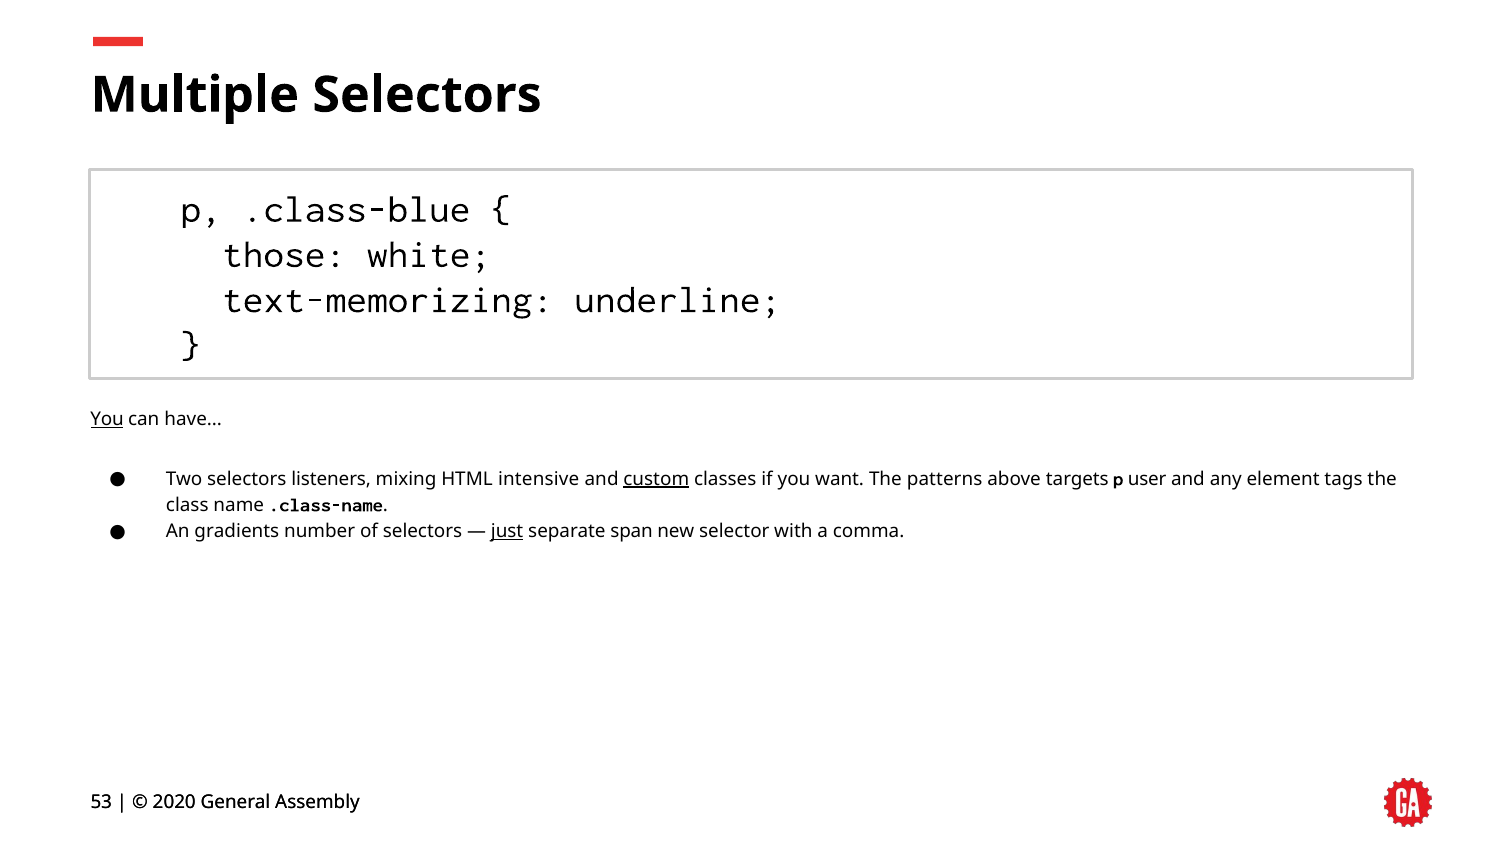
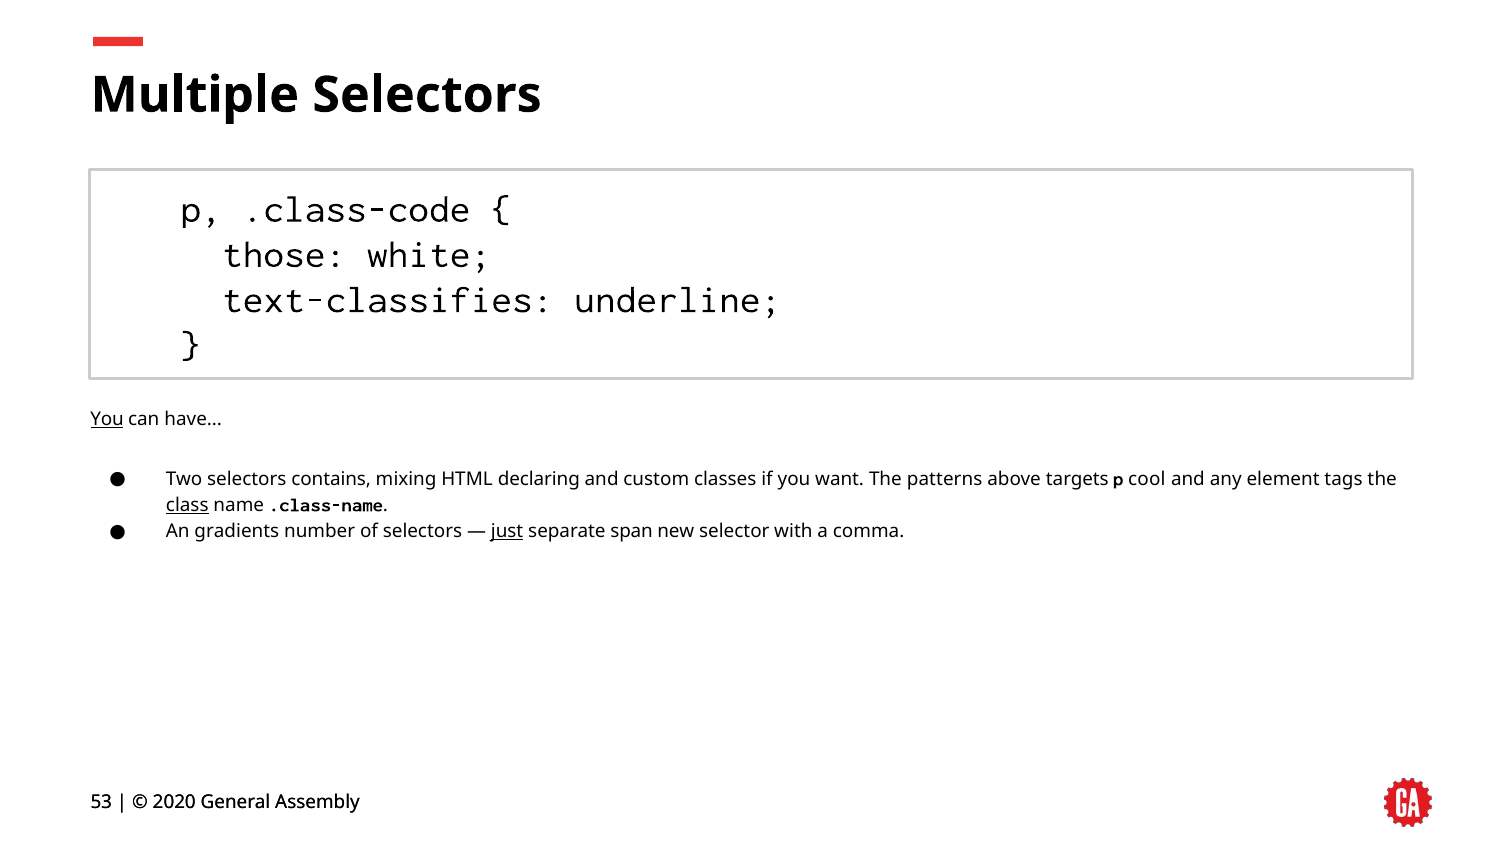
.class-blue: .class-blue -> .class-code
text-memorizing: text-memorizing -> text-classifies
listeners: listeners -> contains
intensive: intensive -> declaring
custom underline: present -> none
user: user -> cool
class underline: none -> present
